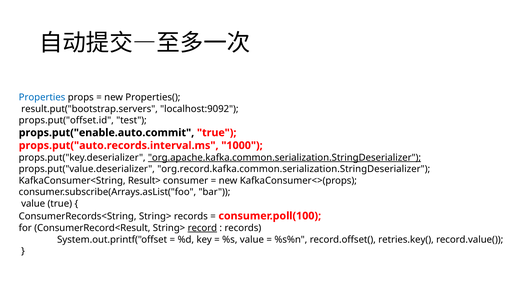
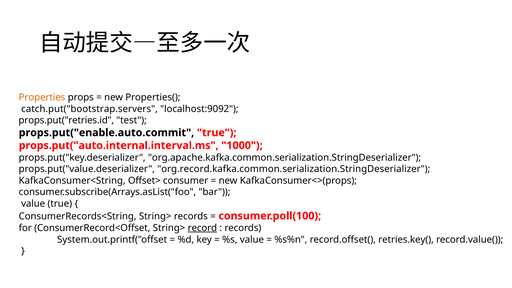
Properties colour: blue -> orange
result.put("bootstrap.servers: result.put("bootstrap.servers -> catch.put("bootstrap.servers
props.put("offset.id: props.put("offset.id -> props.put("retries.id
props.put("auto.records.interval.ms: props.put("auto.records.interval.ms -> props.put("auto.internal.interval.ms
org.apache.kafka.common.serialization.StringDeserializer underline: present -> none
Result>: Result> -> Offset>
ConsumerRecord<Result: ConsumerRecord<Result -> ConsumerRecord<Offset
